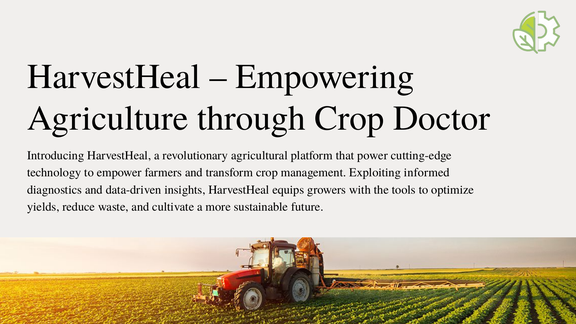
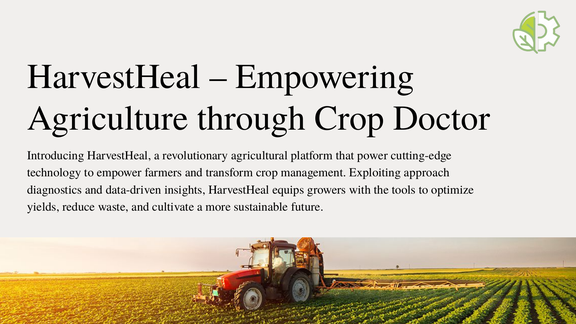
informed: informed -> approach
